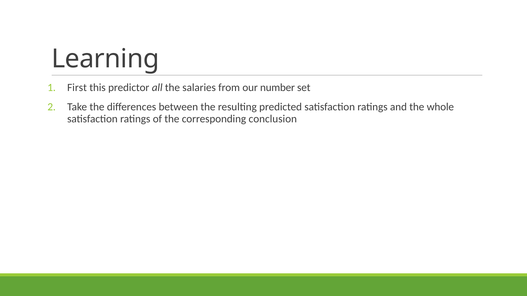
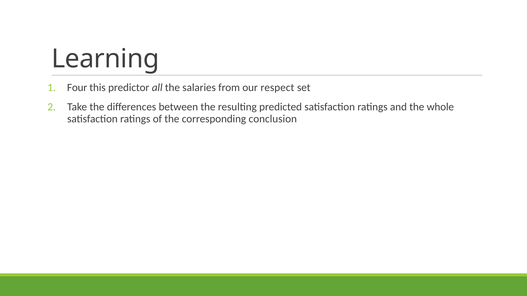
First: First -> Four
number: number -> respect
